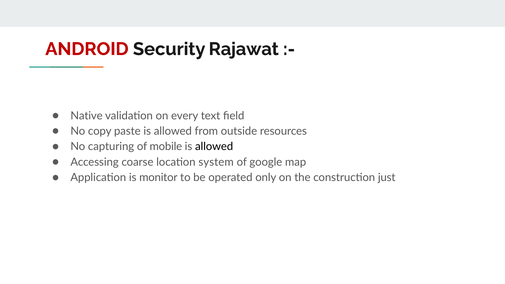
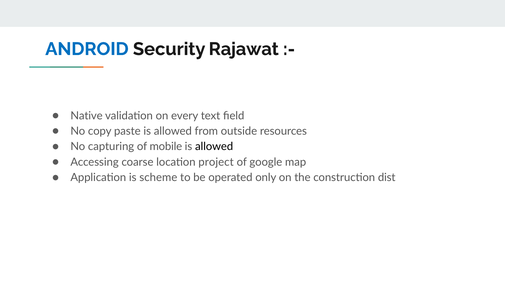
ANDROID colour: red -> blue
system: system -> project
monitor: monitor -> scheme
just: just -> dist
